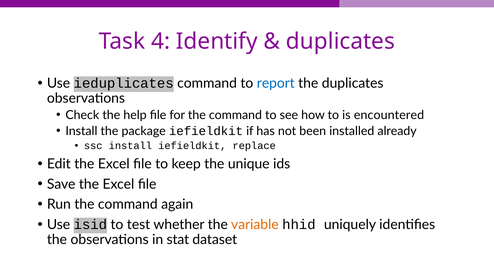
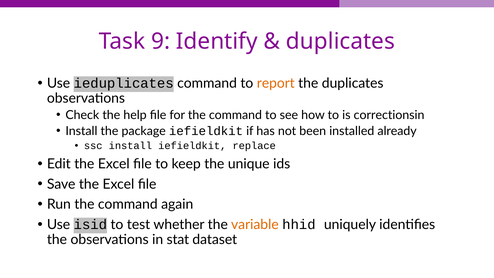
4: 4 -> 9
report colour: blue -> orange
encountered: encountered -> correctionsin
